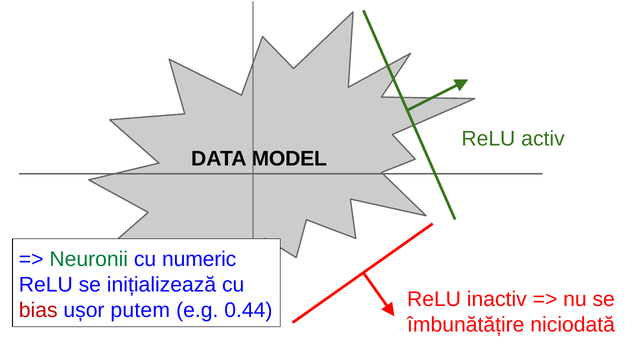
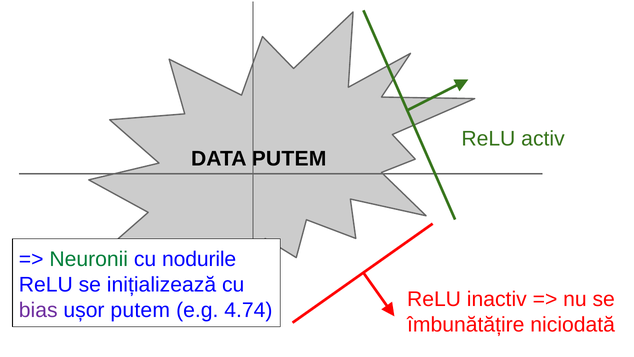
DATA MODEL: MODEL -> PUTEM
numeric: numeric -> nodurile
bias colour: red -> purple
0.44: 0.44 -> 4.74
